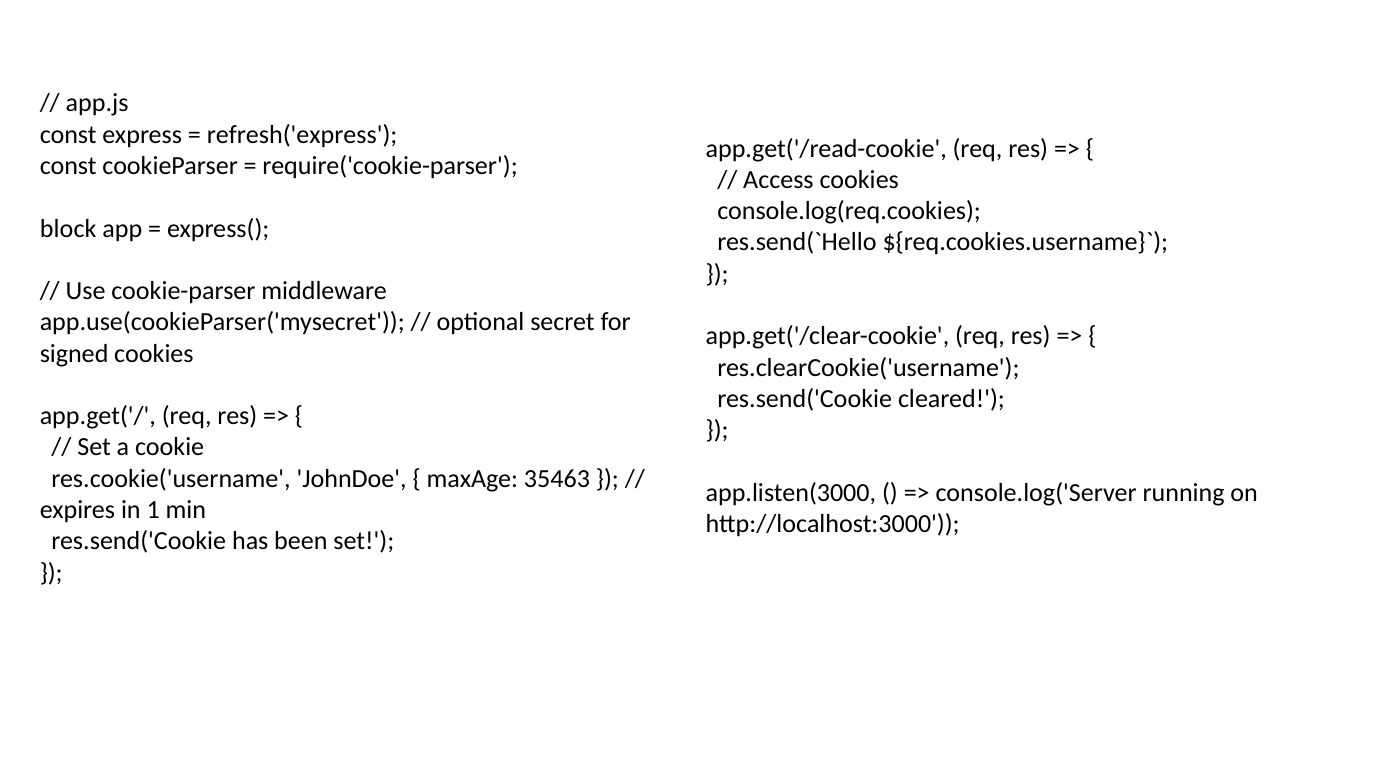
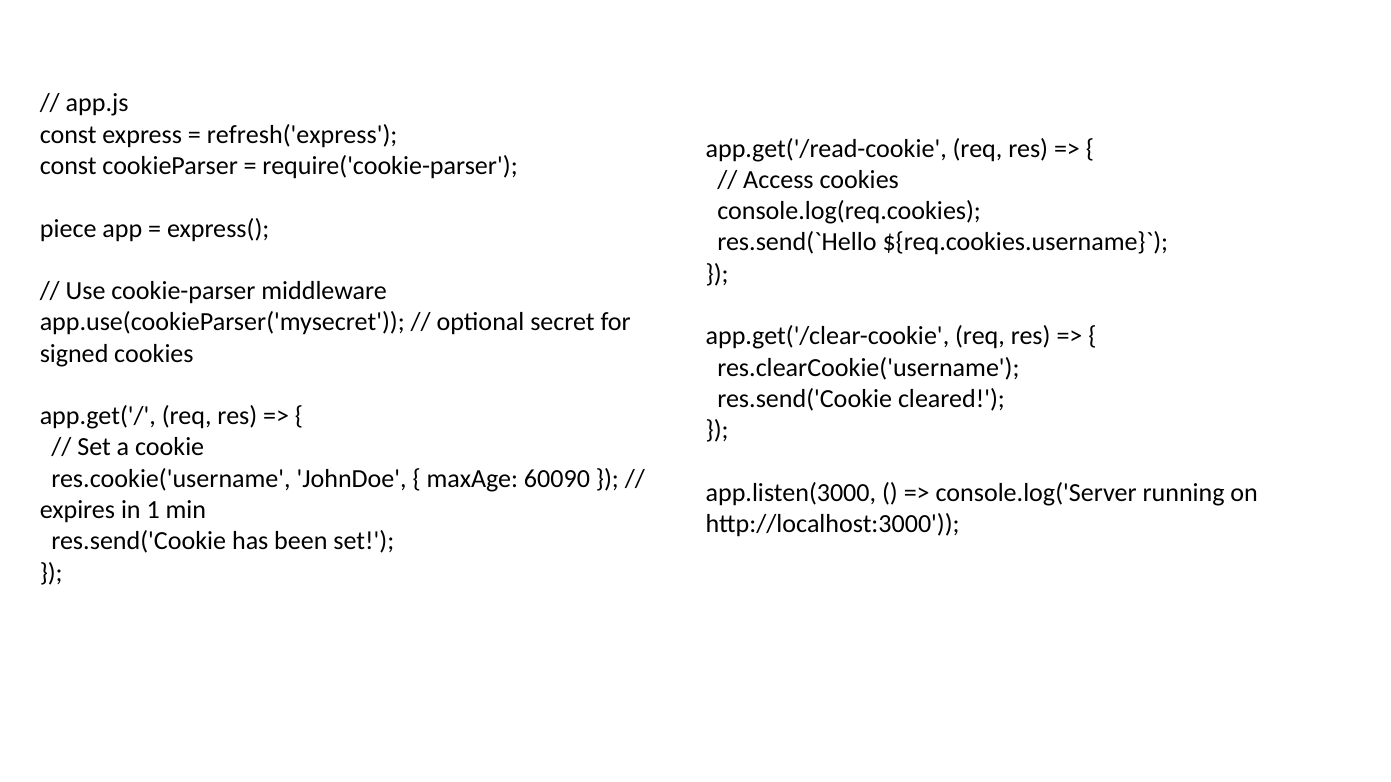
block: block -> piece
35463: 35463 -> 60090
